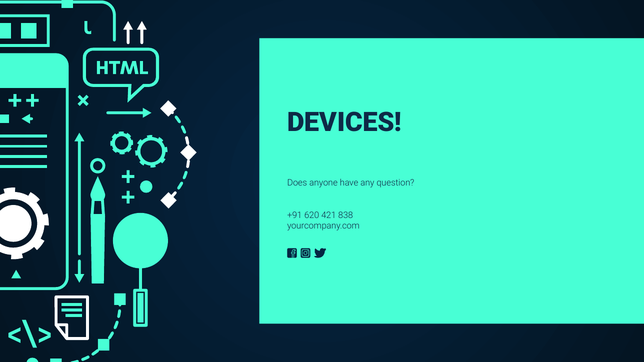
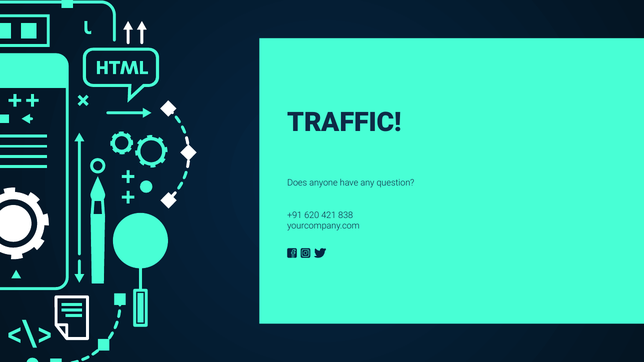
DEVICES: DEVICES -> TRAFFIC
